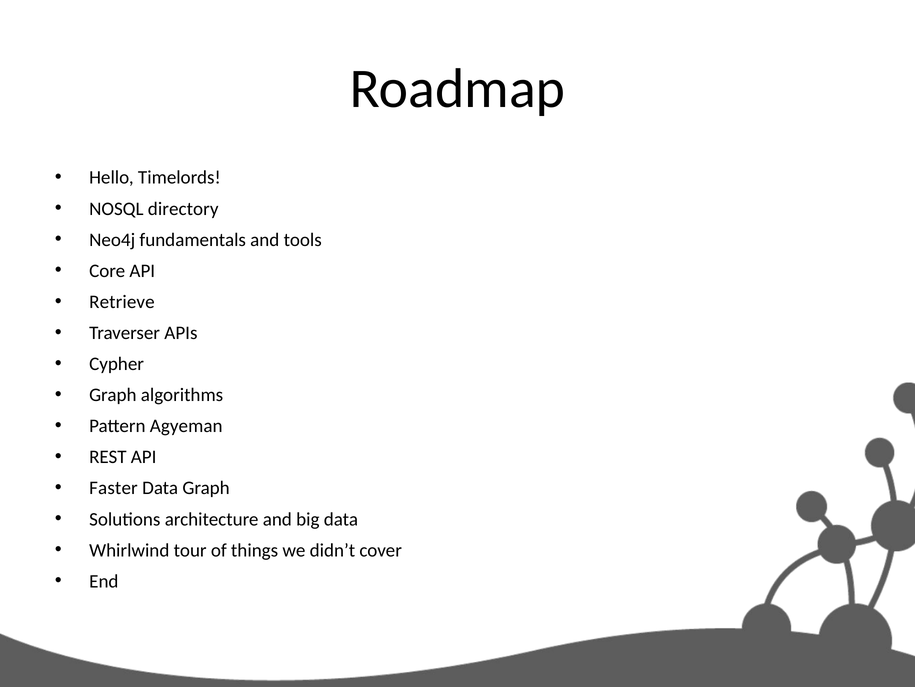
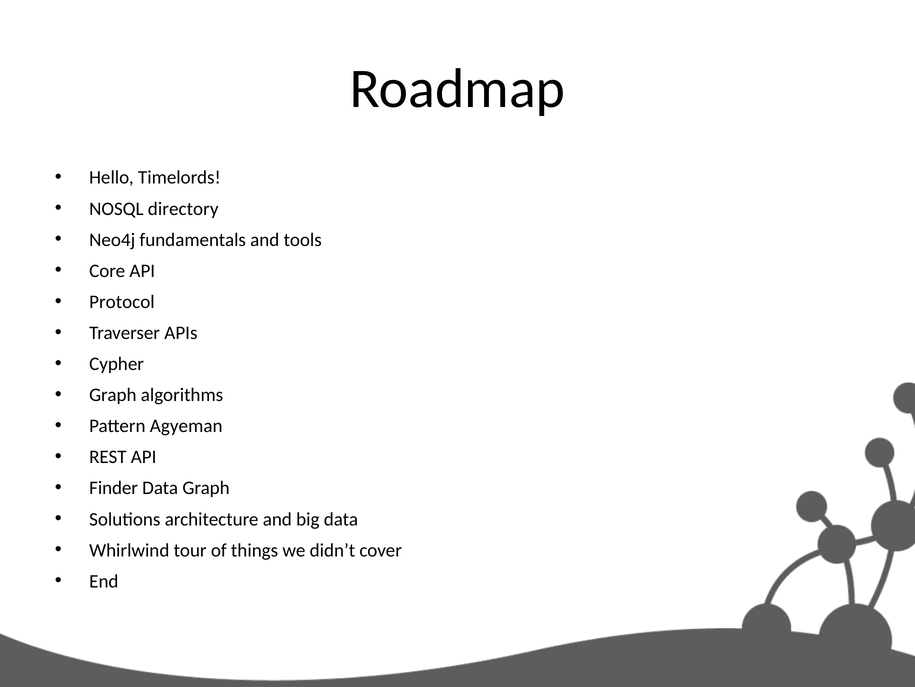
Retrieve: Retrieve -> Protocol
Faster: Faster -> Finder
